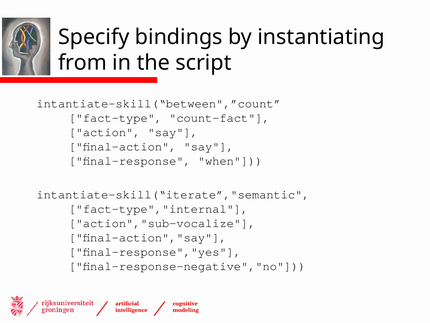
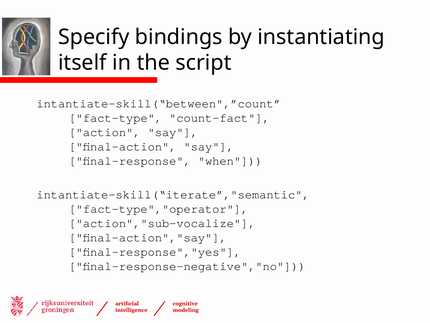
from: from -> itself
fact-type","internal: fact-type","internal -> fact-type","operator
